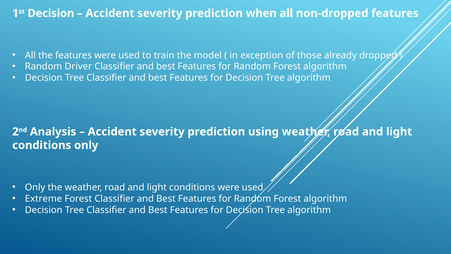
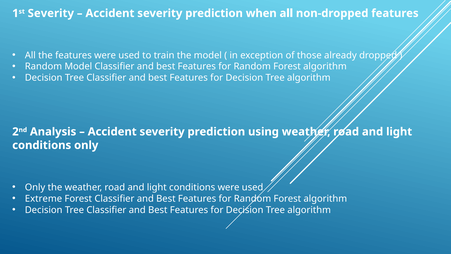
Decision at (51, 13): Decision -> Severity
Random Driver: Driver -> Model
